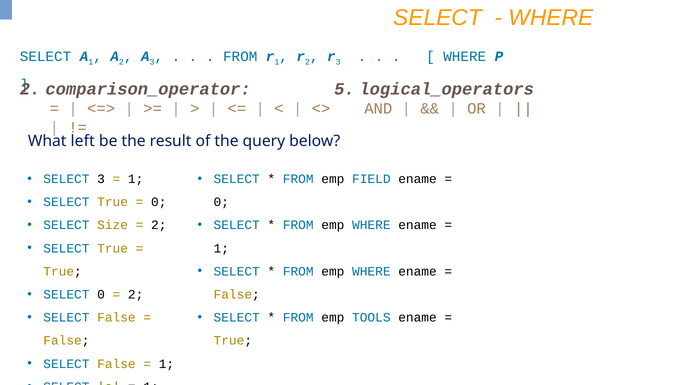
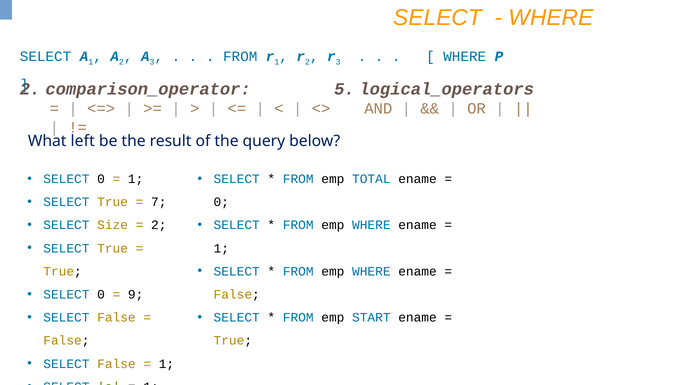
3 at (101, 179): 3 -> 0
FIELD: FIELD -> TOTAL
0 at (159, 202): 0 -> 7
2 at (136, 294): 2 -> 9
TOOLS: TOOLS -> START
